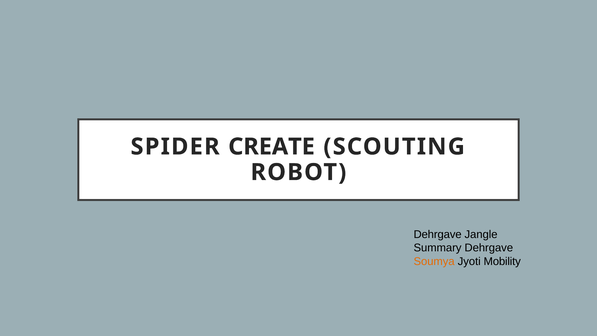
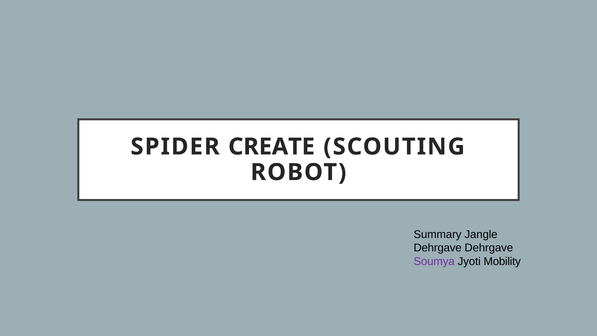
Dehrgave at (438, 234): Dehrgave -> Summary
Summary at (438, 248): Summary -> Dehrgave
Soumya colour: orange -> purple
